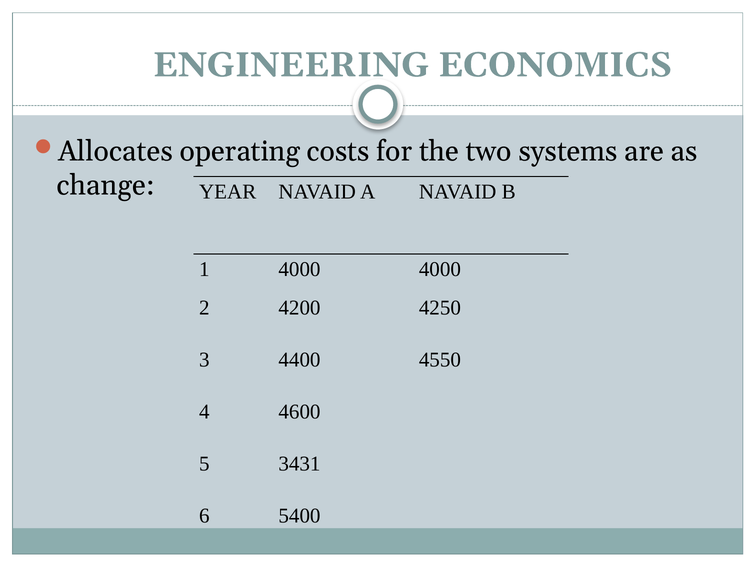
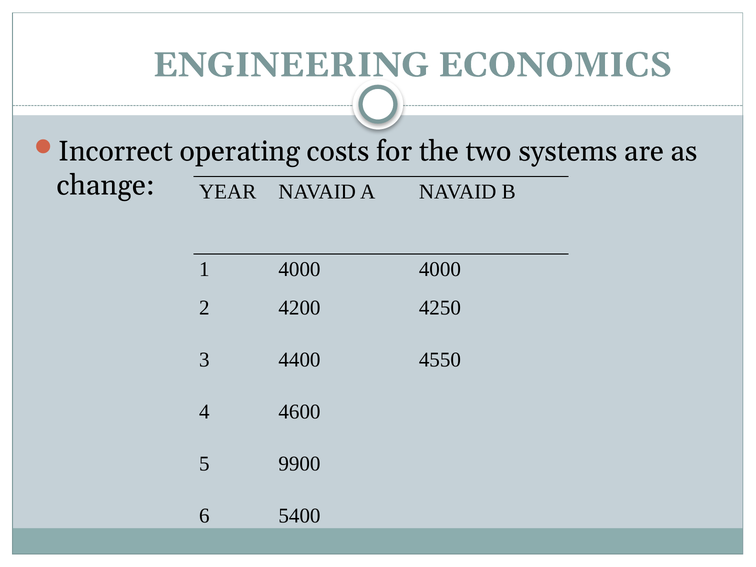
Allocates: Allocates -> Incorrect
3431: 3431 -> 9900
